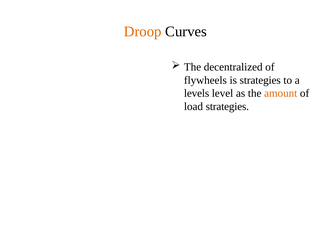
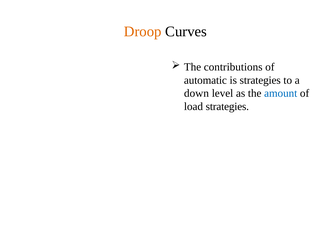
decentralized: decentralized -> contributions
flywheels: flywheels -> automatic
levels: levels -> down
amount colour: orange -> blue
